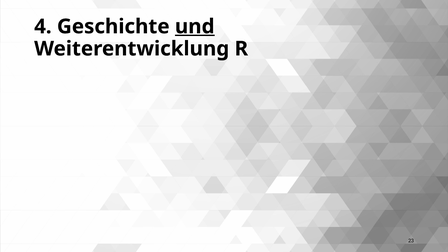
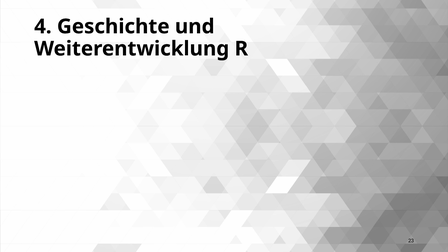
und underline: present -> none
